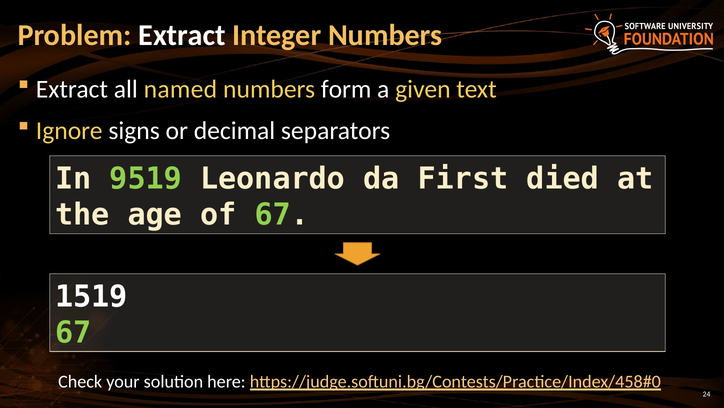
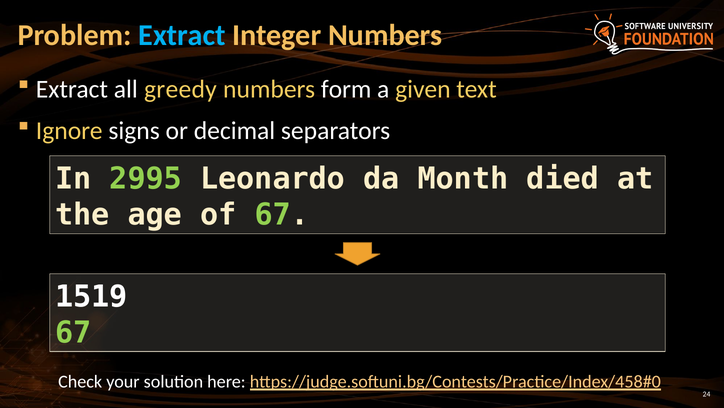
Extract at (182, 35) colour: white -> light blue
named: named -> greedy
9519: 9519 -> 2995
First: First -> Month
